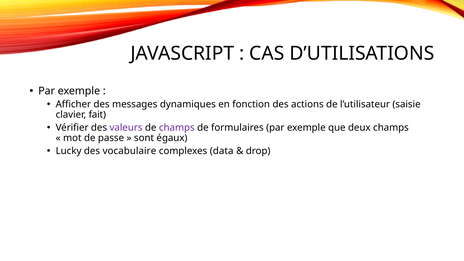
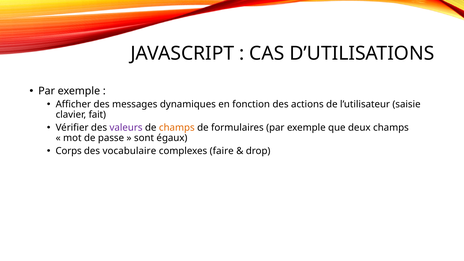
champs at (177, 128) colour: purple -> orange
Lucky: Lucky -> Corps
data: data -> faire
